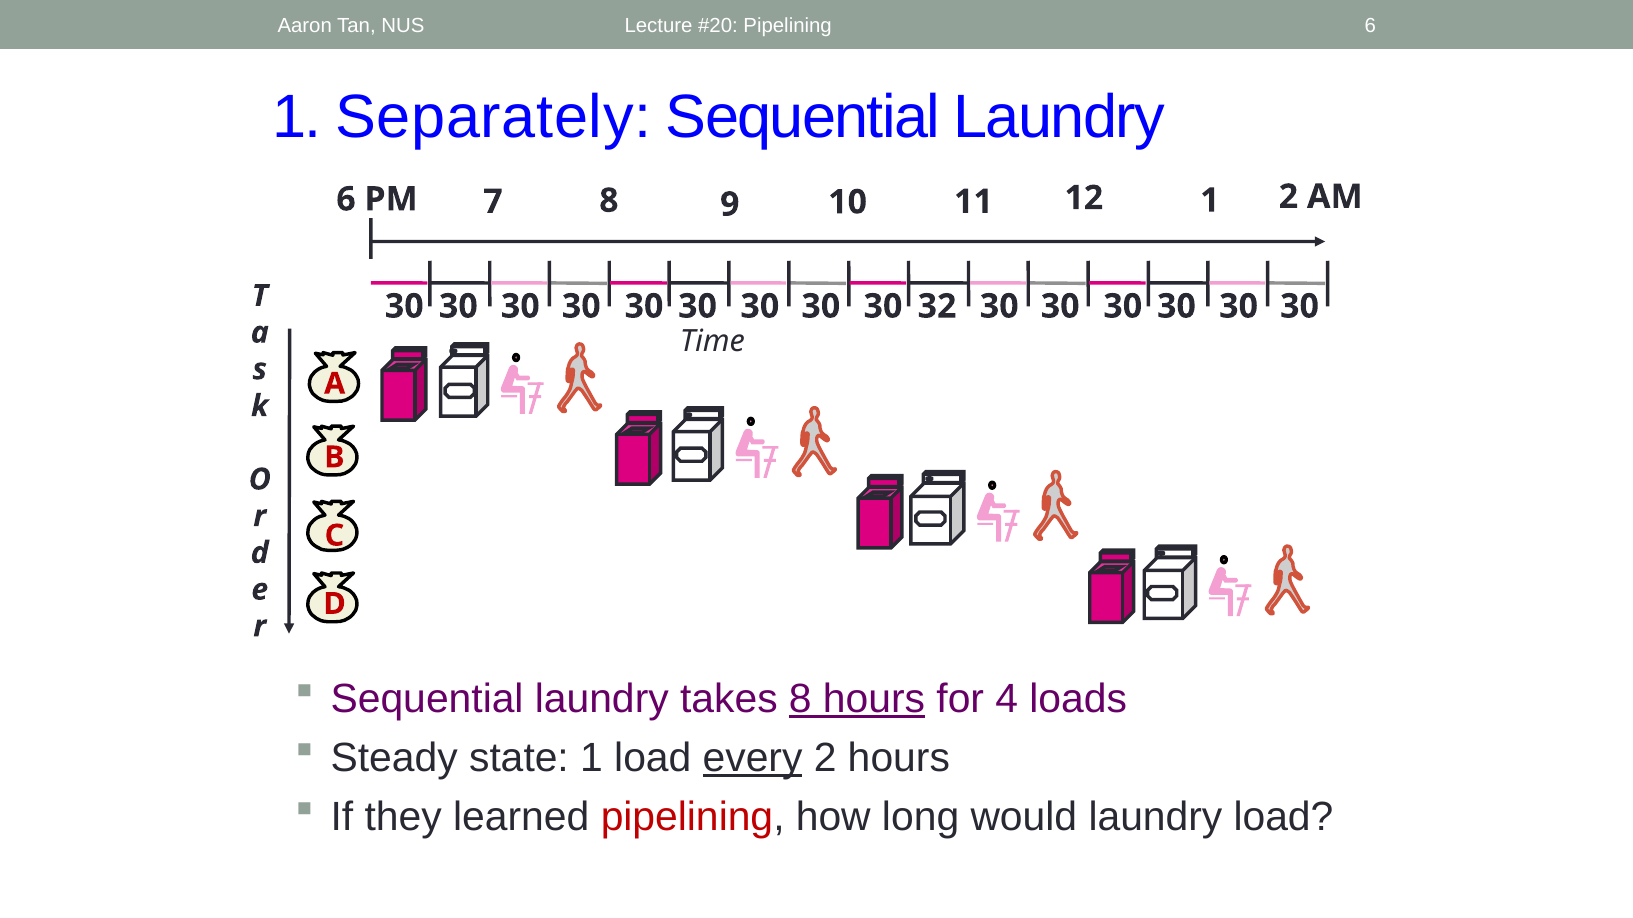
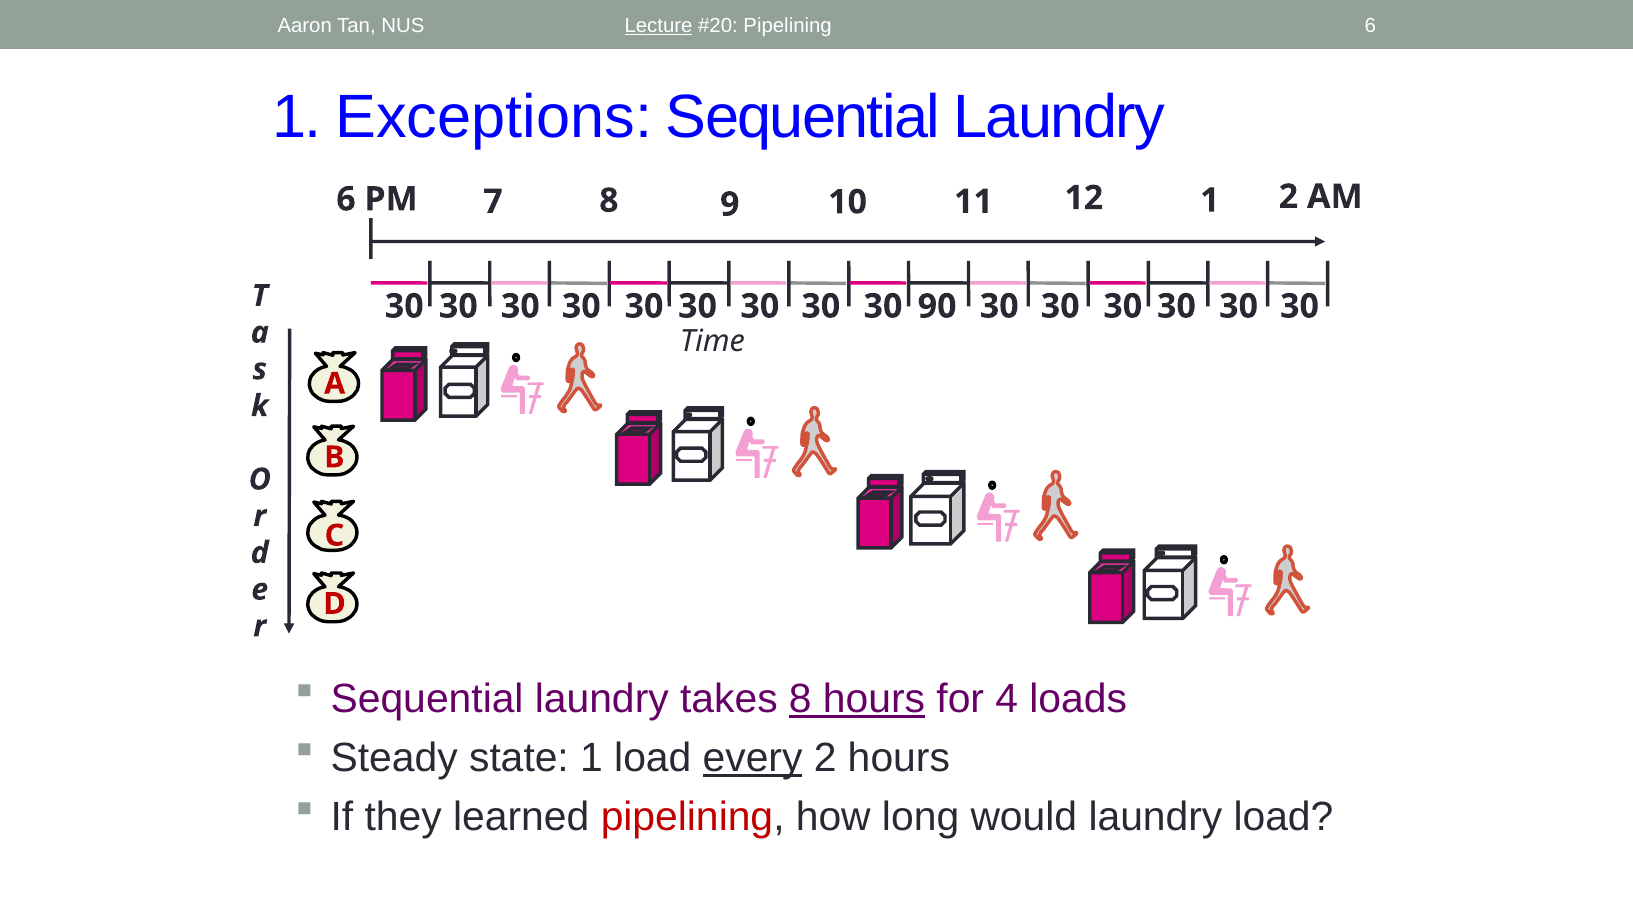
Lecture underline: none -> present
Separately: Separately -> Exceptions
32: 32 -> 90
